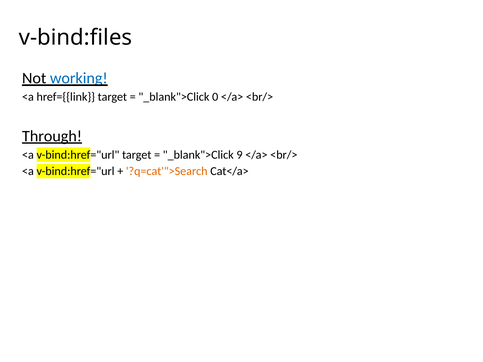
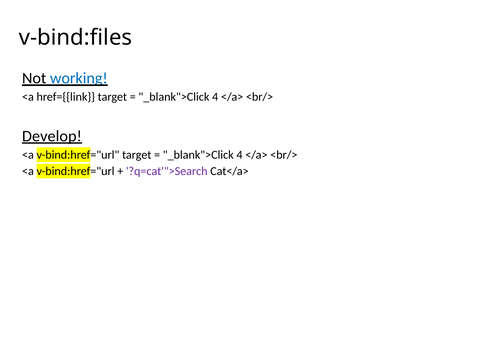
0 at (215, 97): 0 -> 4
Through: Through -> Develop
9 at (239, 155): 9 -> 4
?q=cat'">Search colour: orange -> purple
